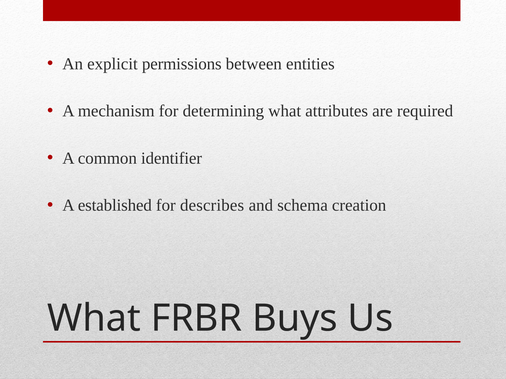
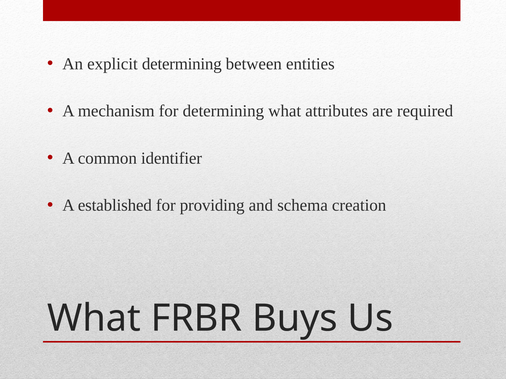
explicit permissions: permissions -> determining
describes: describes -> providing
